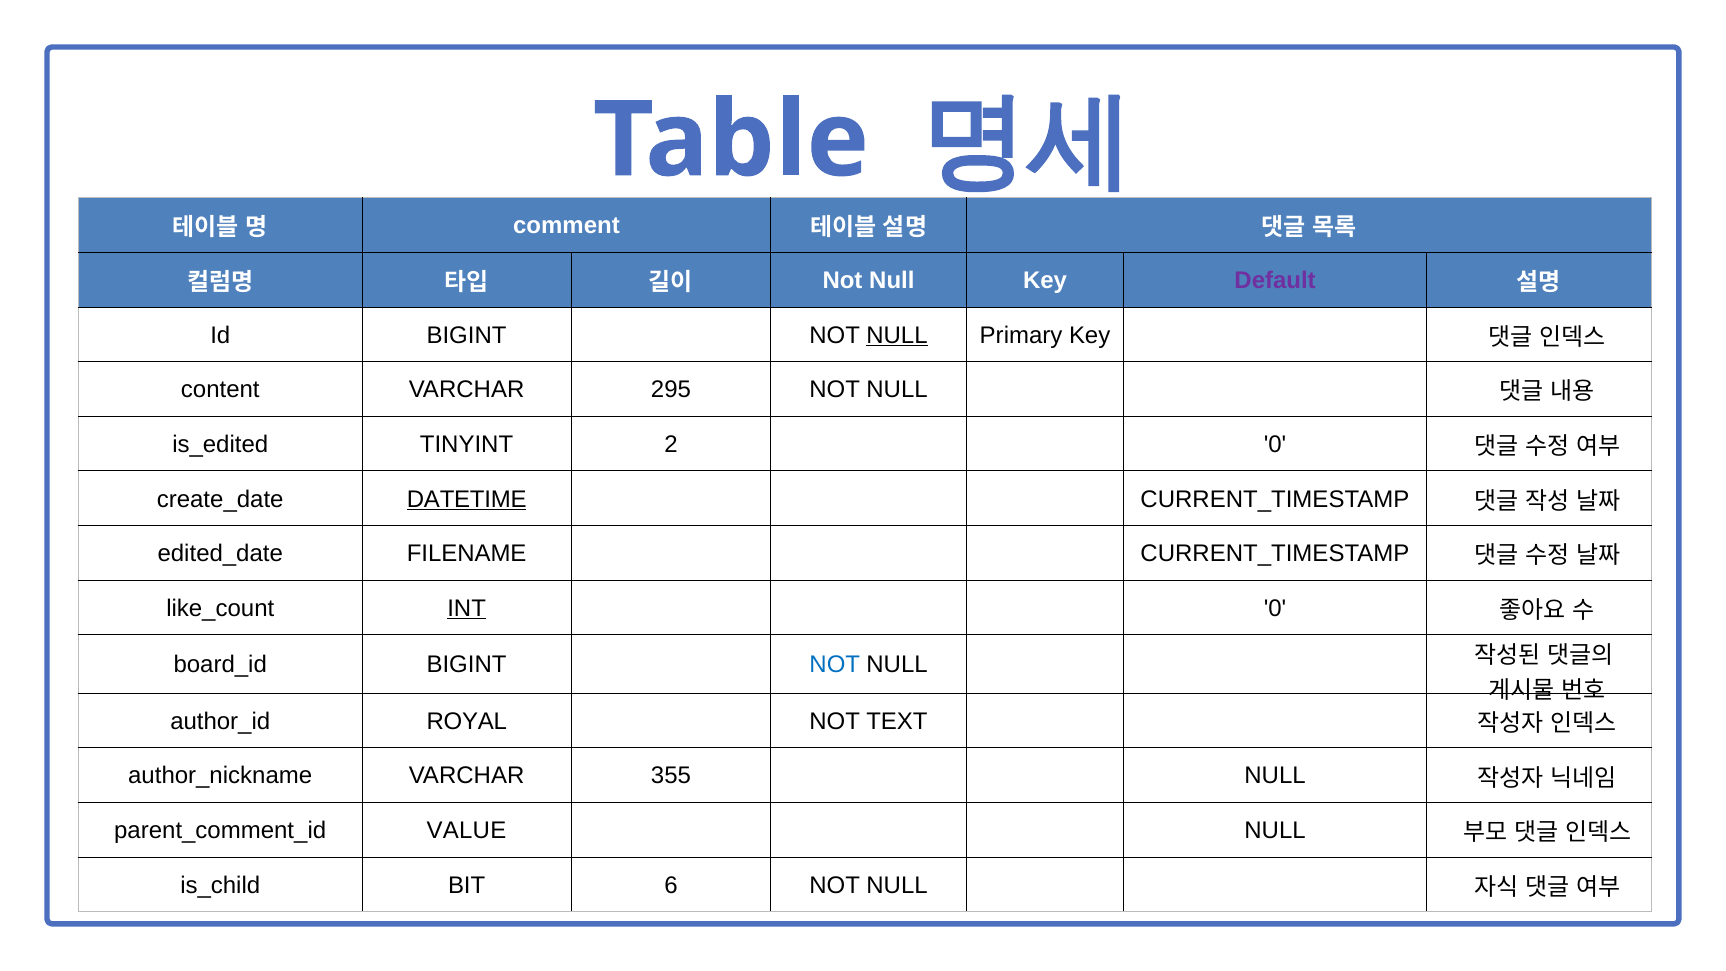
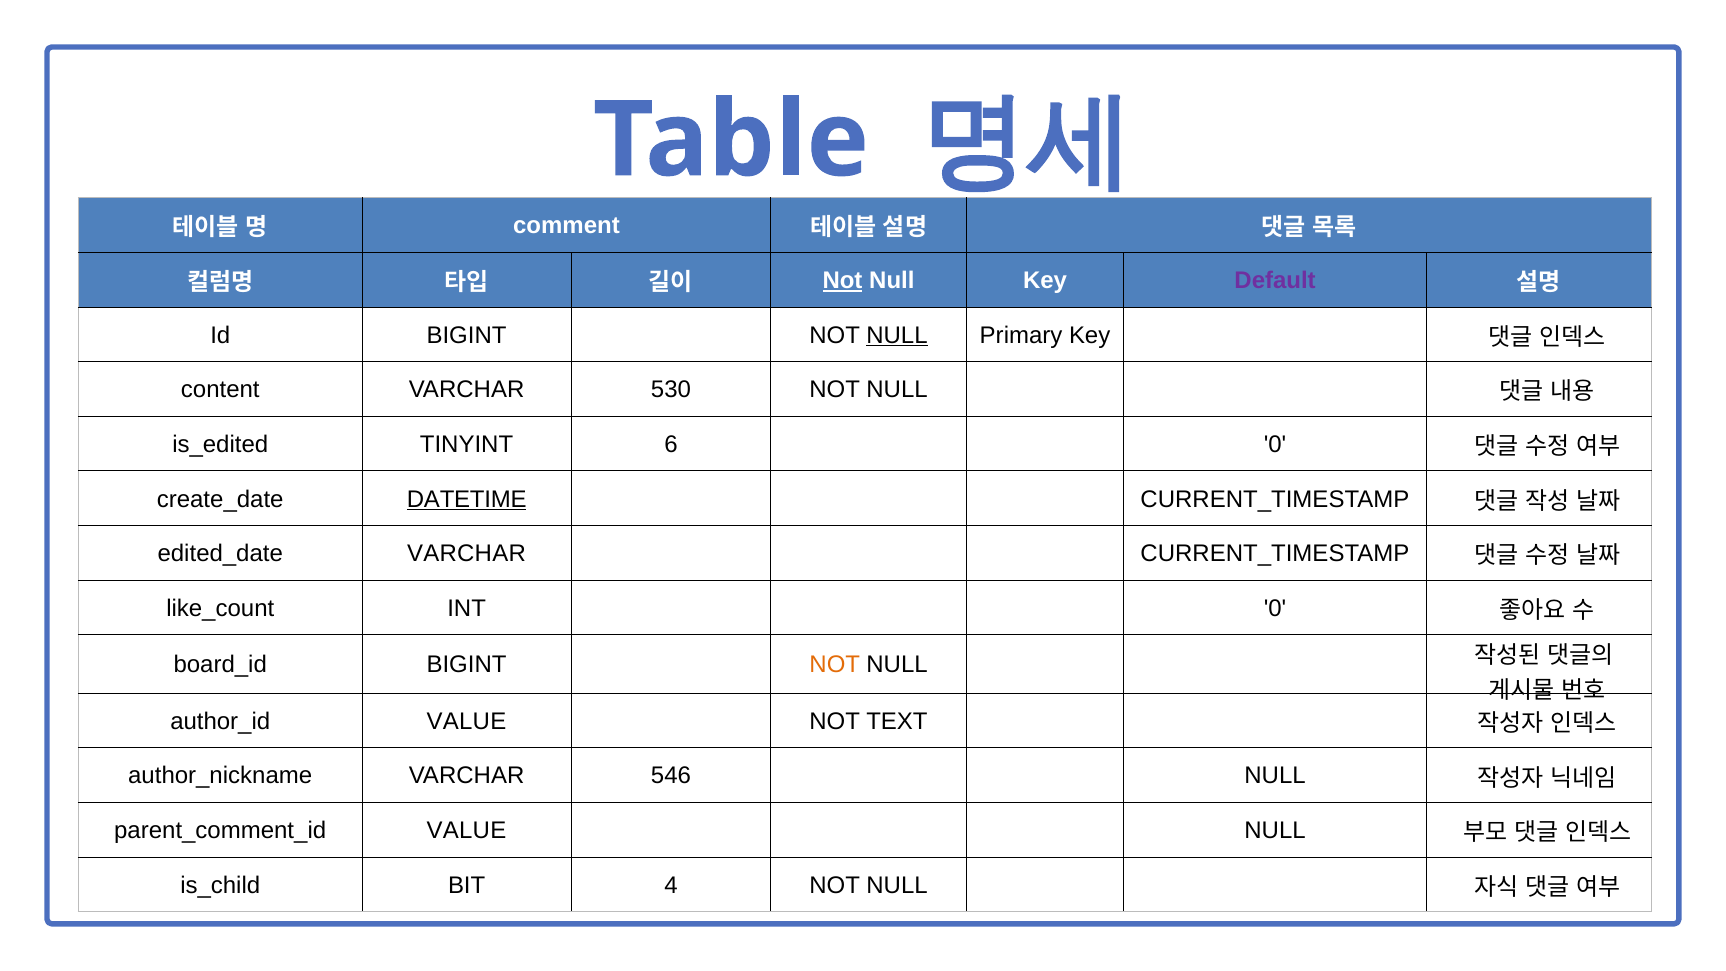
Not at (842, 281) underline: none -> present
295: 295 -> 530
2: 2 -> 6
FILENAME at (467, 554): FILENAME -> VARCHAR
INT underline: present -> none
NOT at (835, 665) colour: blue -> orange
ROYAL at (467, 721): ROYAL -> VALUE
355: 355 -> 546
6: 6 -> 4
